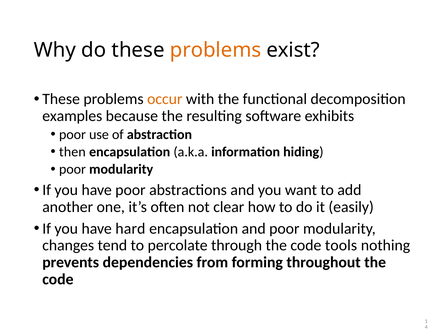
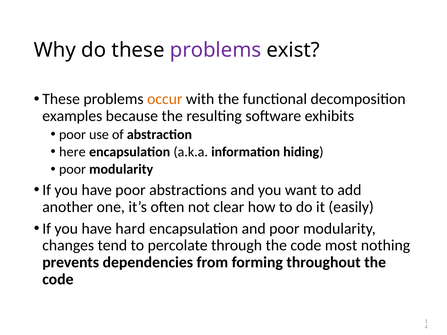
problems at (216, 50) colour: orange -> purple
then: then -> here
tools: tools -> most
